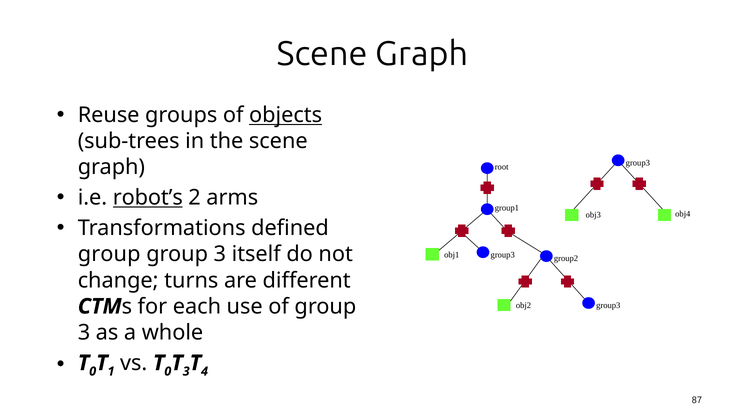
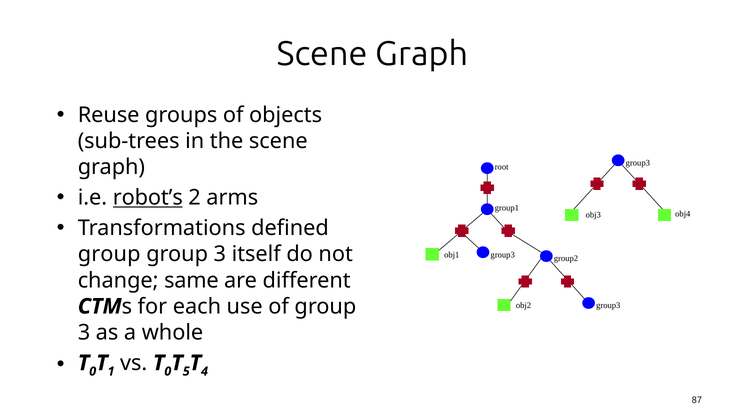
objects underline: present -> none
turns: turns -> same
3 at (186, 371): 3 -> 5
